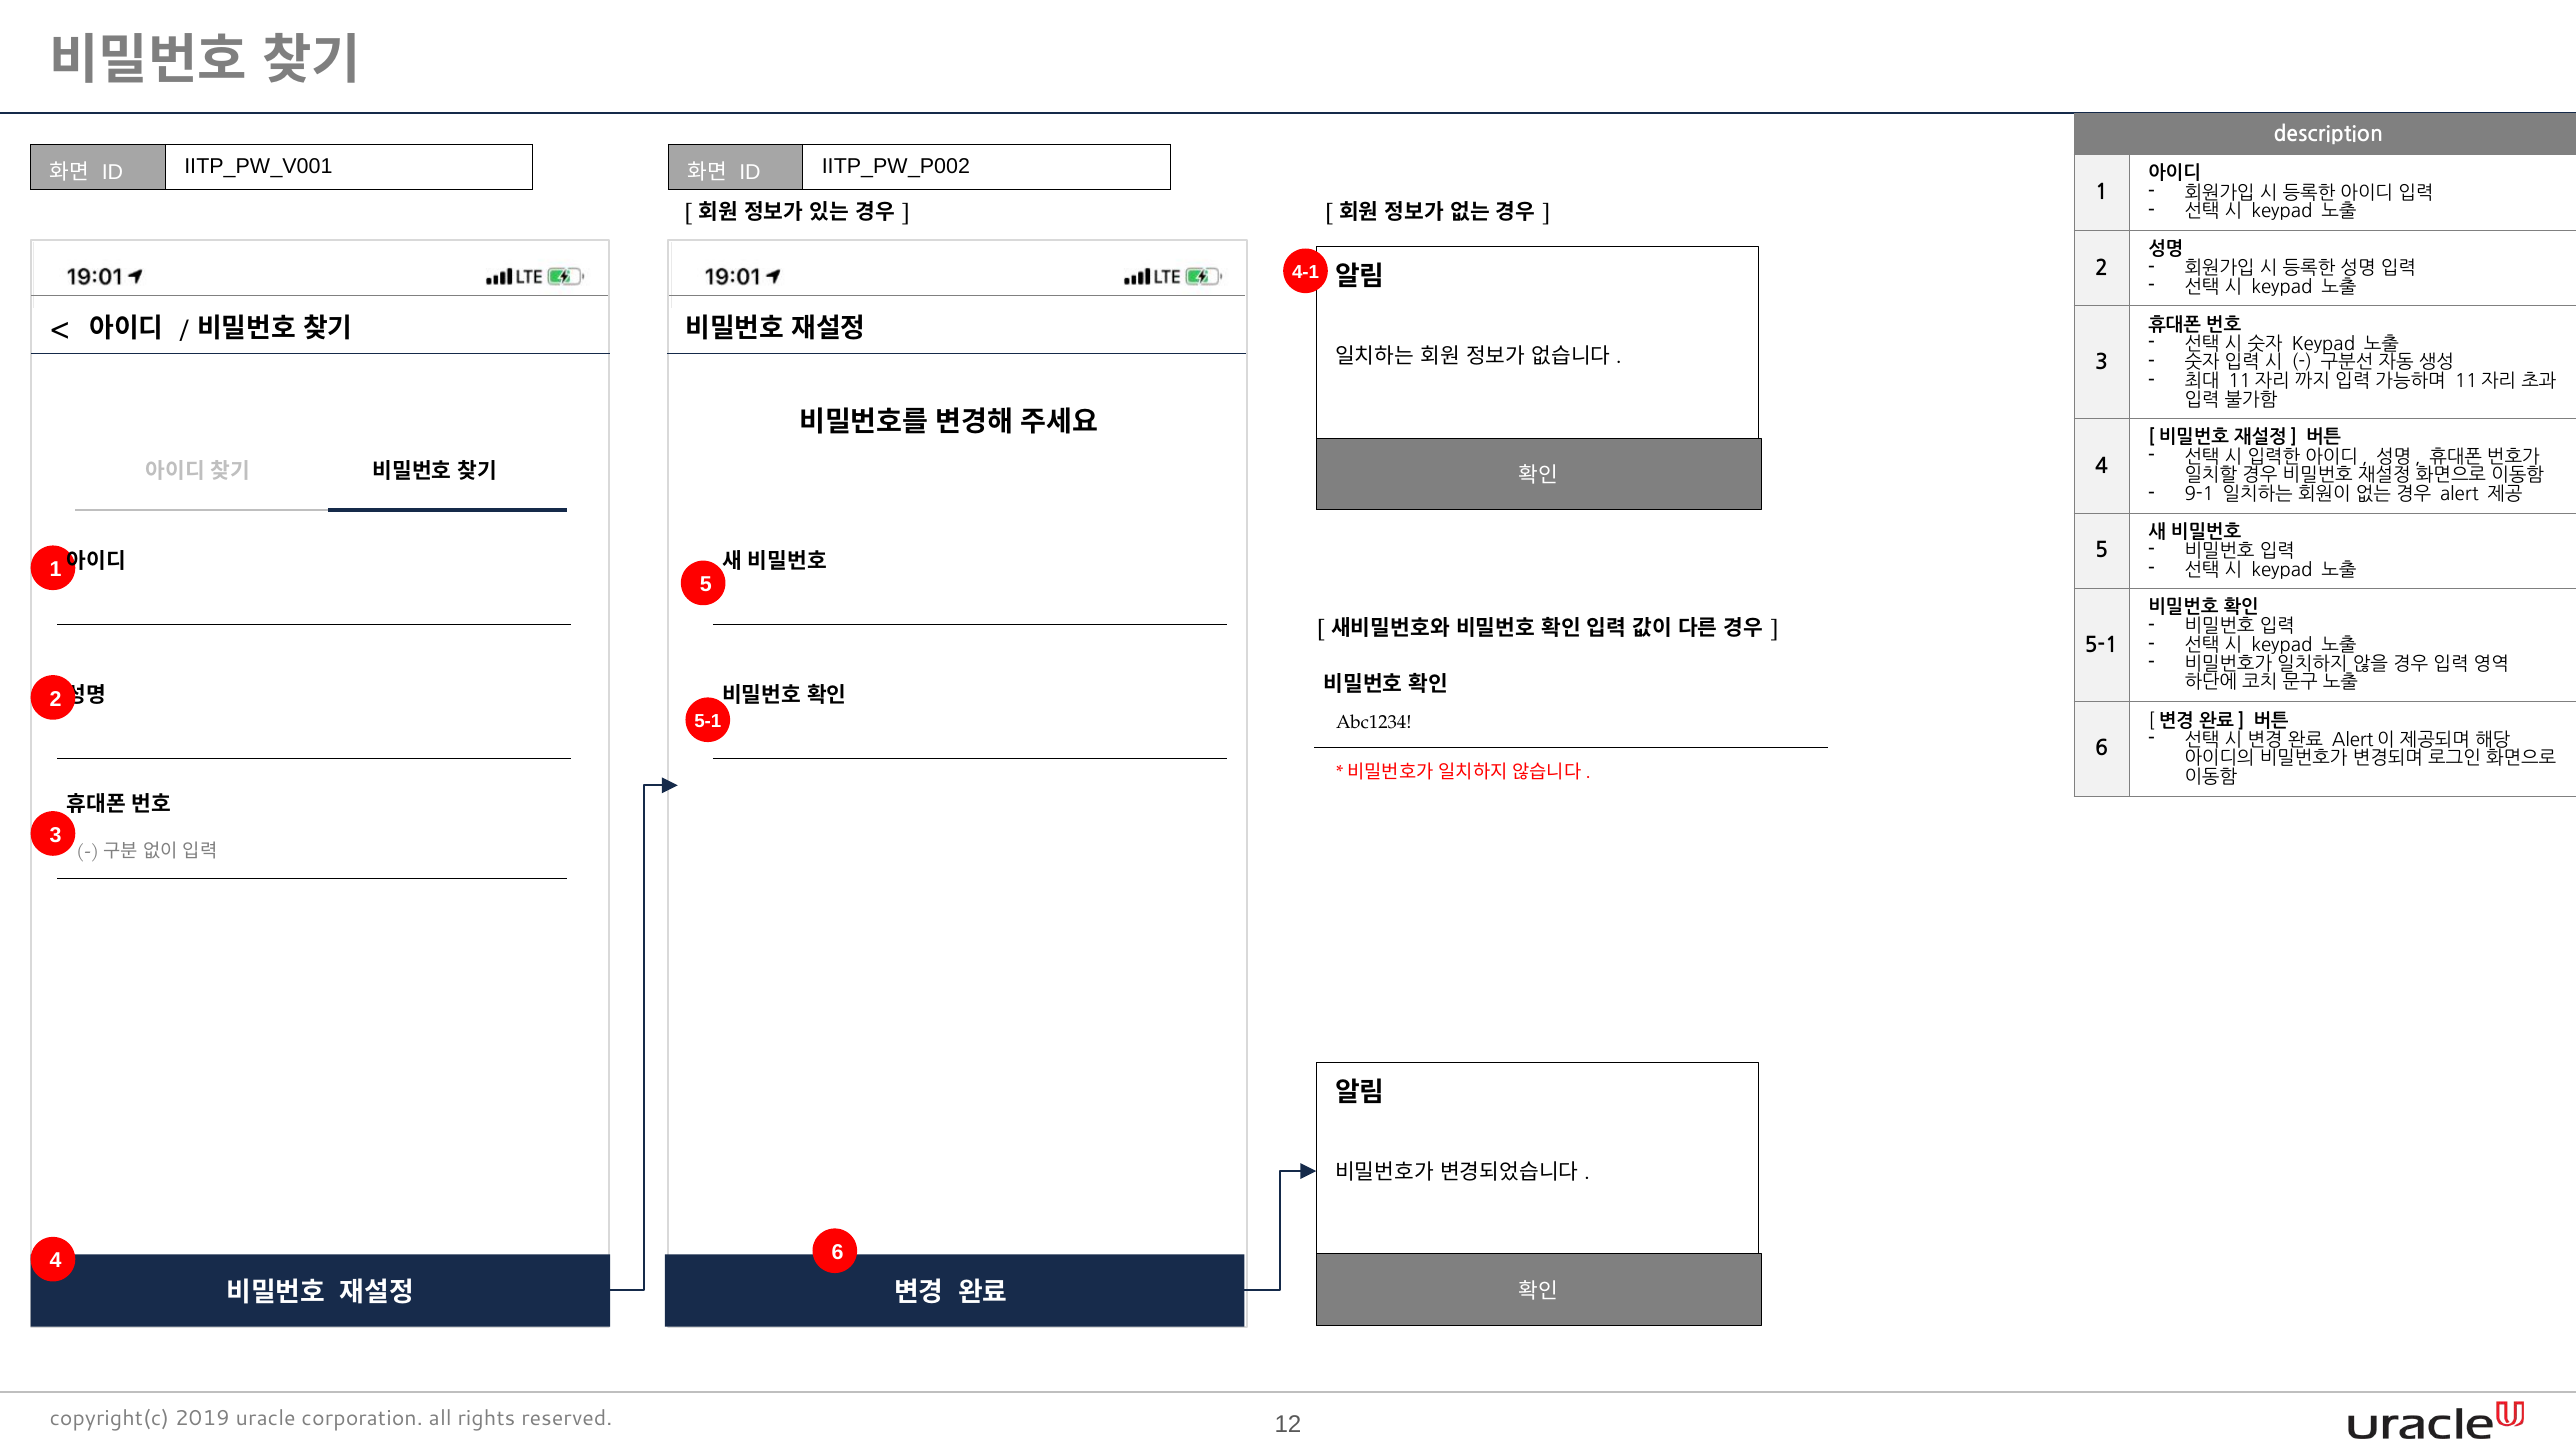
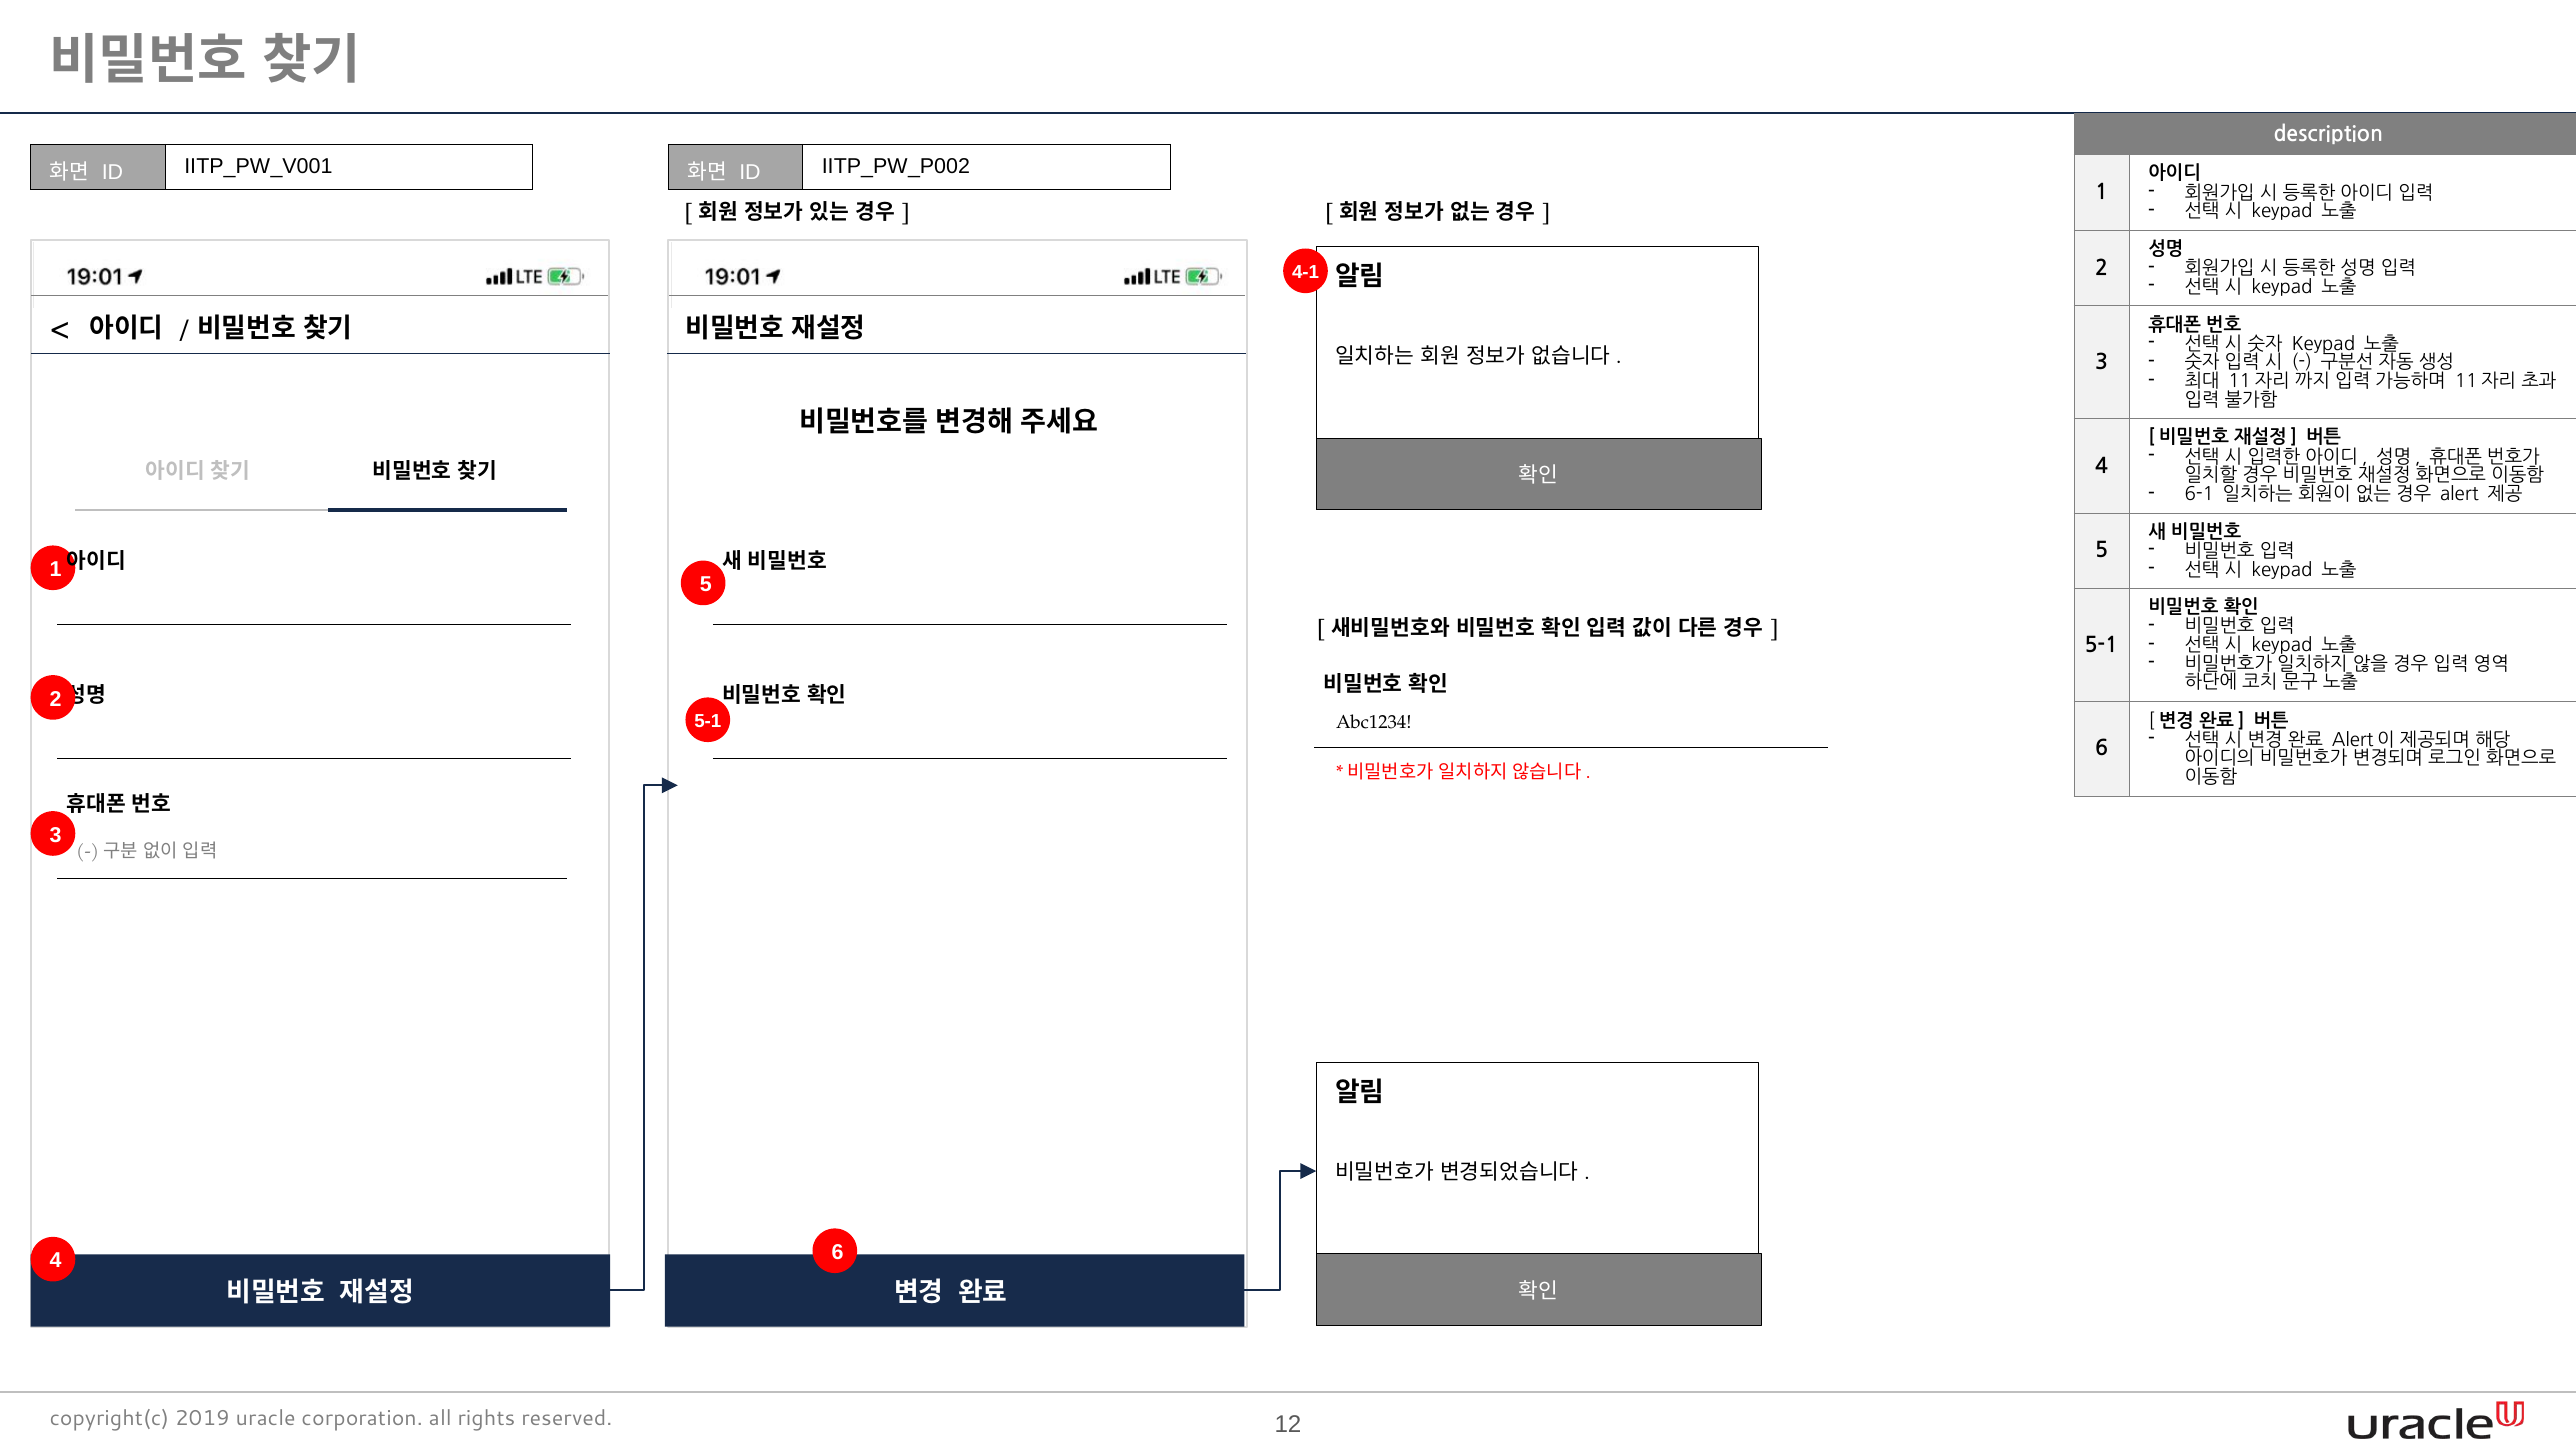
9-1: 9-1 -> 6-1
